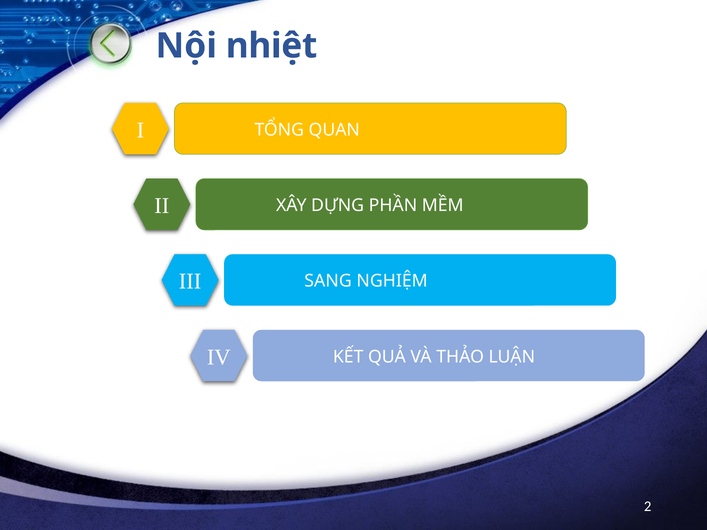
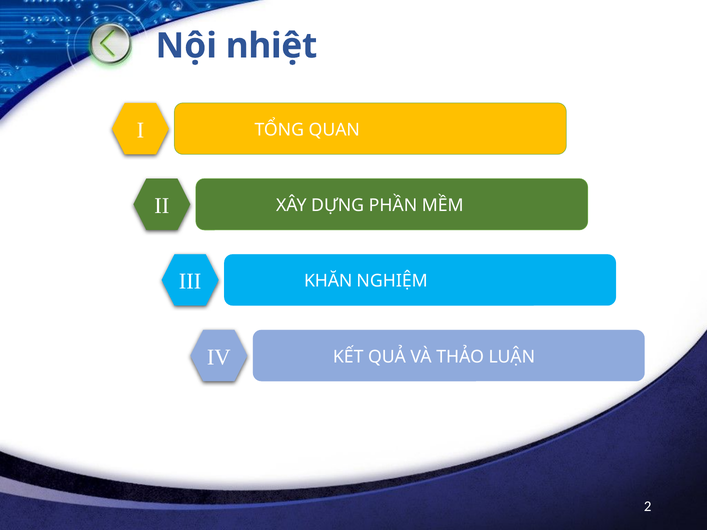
SANG: SANG -> KHĂN
